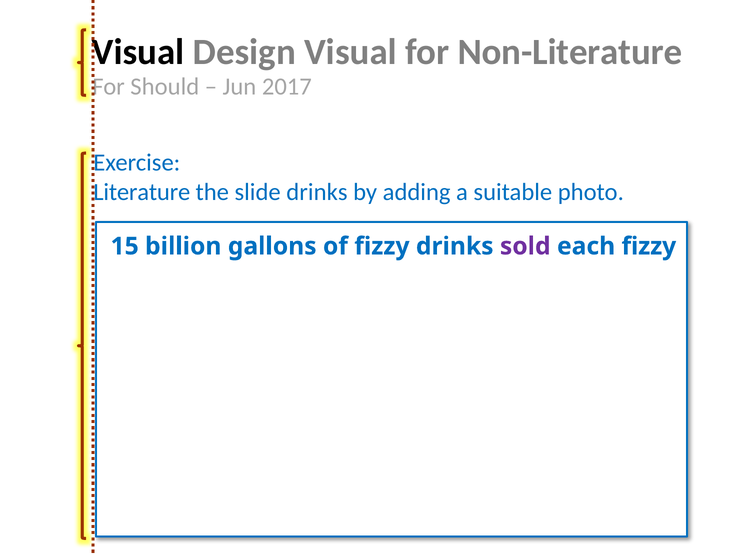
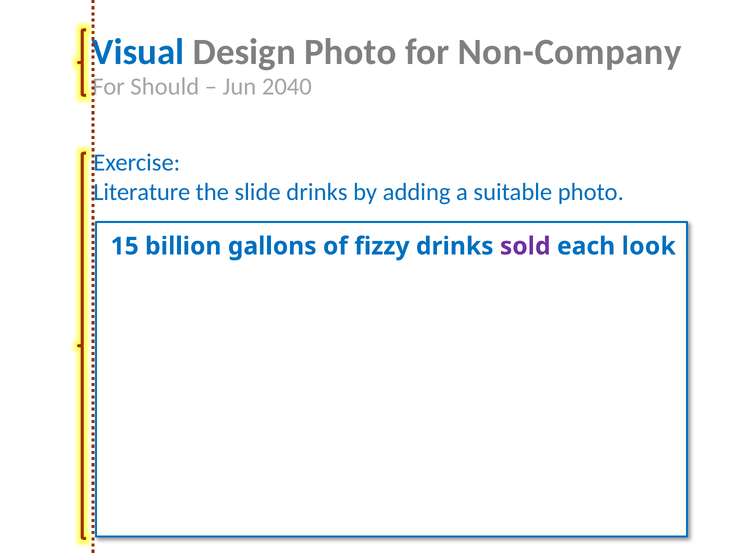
Visual at (138, 52) colour: black -> blue
Design Visual: Visual -> Photo
Non-Literature: Non-Literature -> Non-Company
2017: 2017 -> 2040
each fizzy: fizzy -> look
